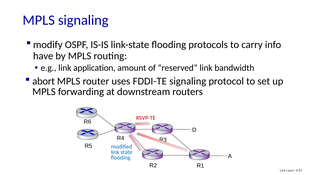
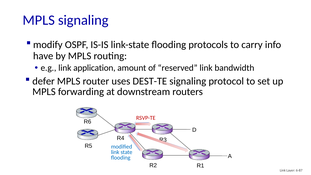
abort: abort -> defer
FDDI-TE: FDDI-TE -> DEST-TE
